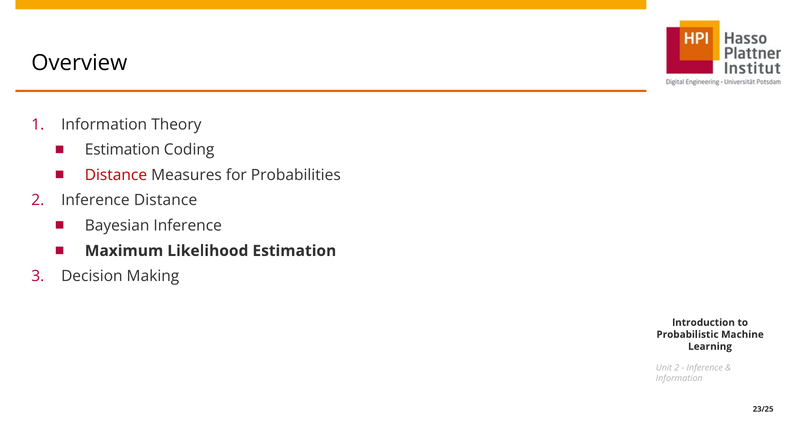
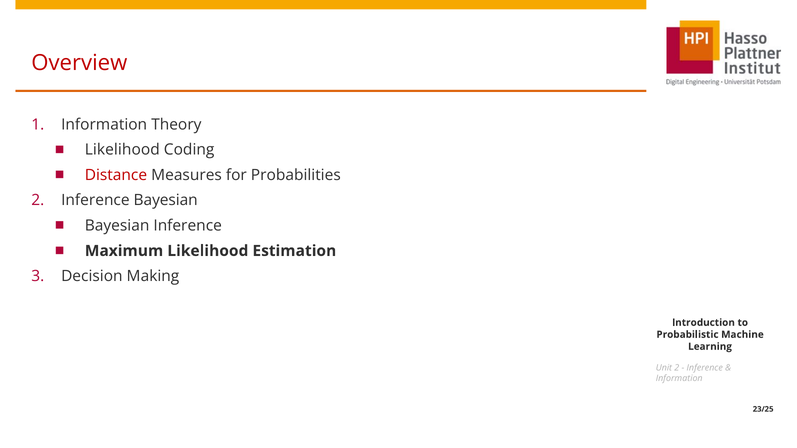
Overview colour: black -> red
Estimation at (122, 150): Estimation -> Likelihood
Inference Distance: Distance -> Bayesian
